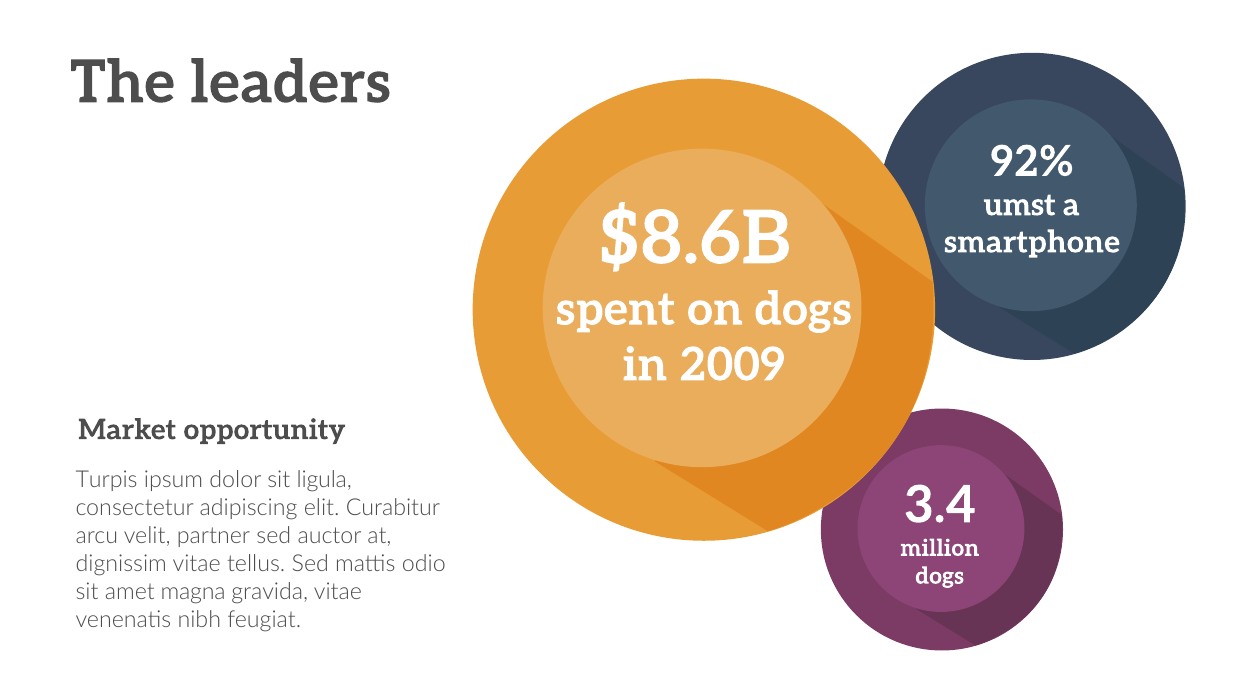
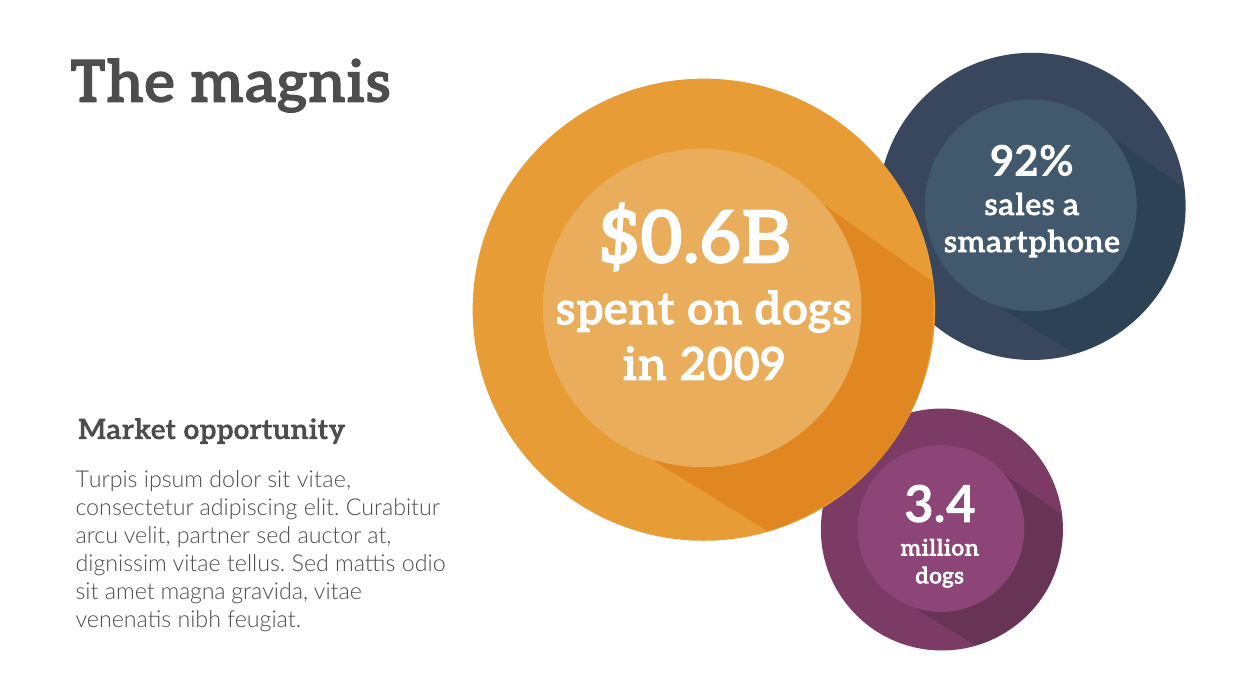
leaders: leaders -> magnis
umst: umst -> sales
$8.6B: $8.6B -> $0.6B
sit ligula: ligula -> vitae
